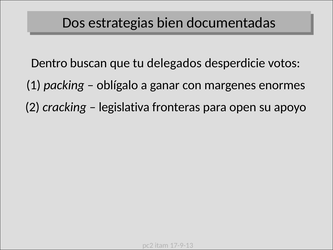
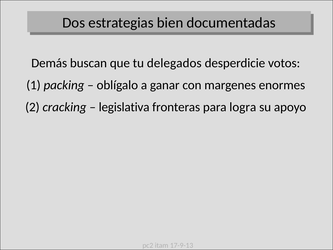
Dentro: Dentro -> Demás
open: open -> logra
